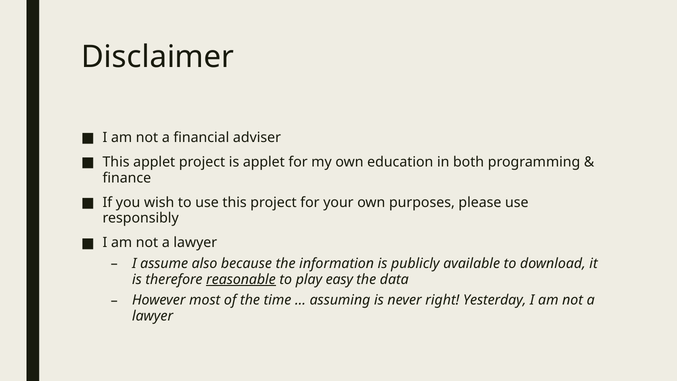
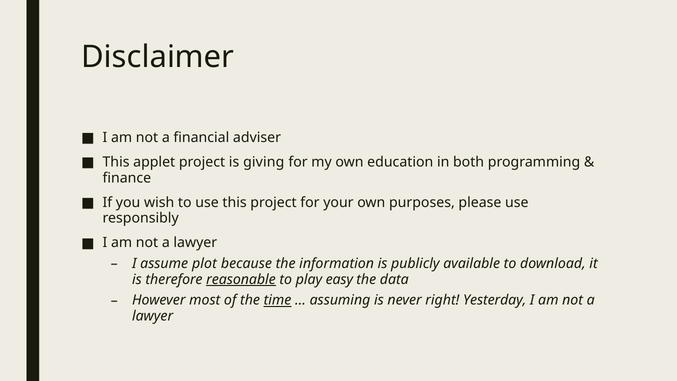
is applet: applet -> giving
also: also -> plot
time underline: none -> present
